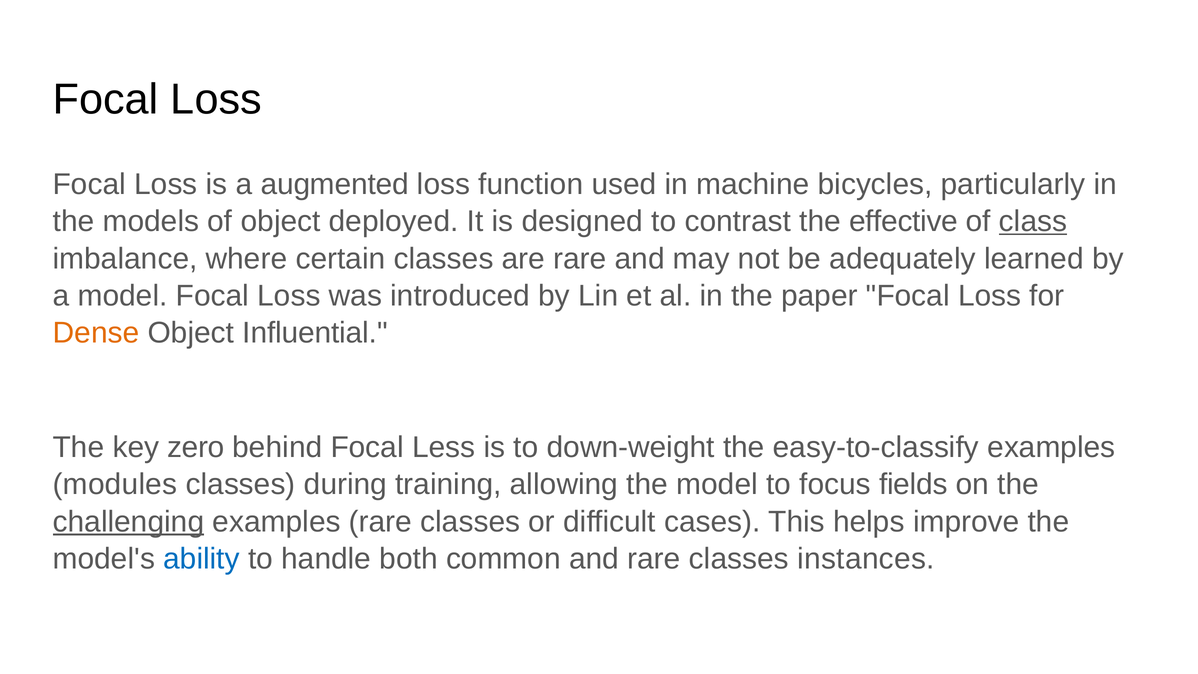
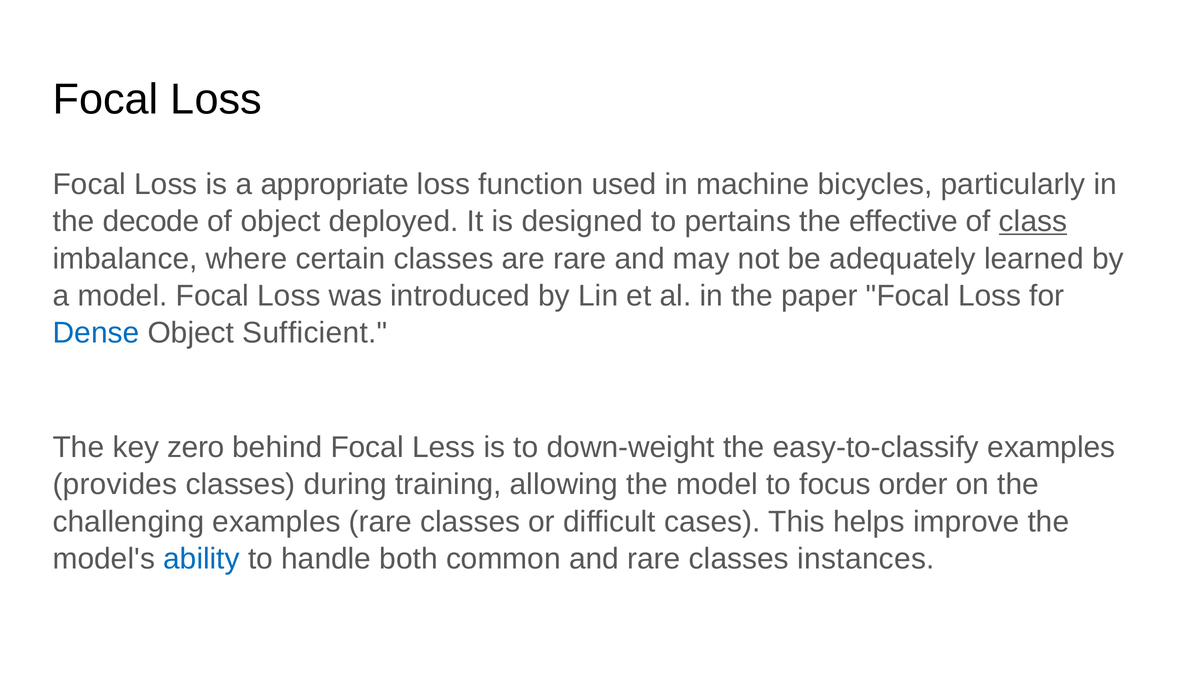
augmented: augmented -> appropriate
models: models -> decode
contrast: contrast -> pertains
Dense colour: orange -> blue
Influential: Influential -> Sufficient
modules: modules -> provides
fields: fields -> order
challenging underline: present -> none
